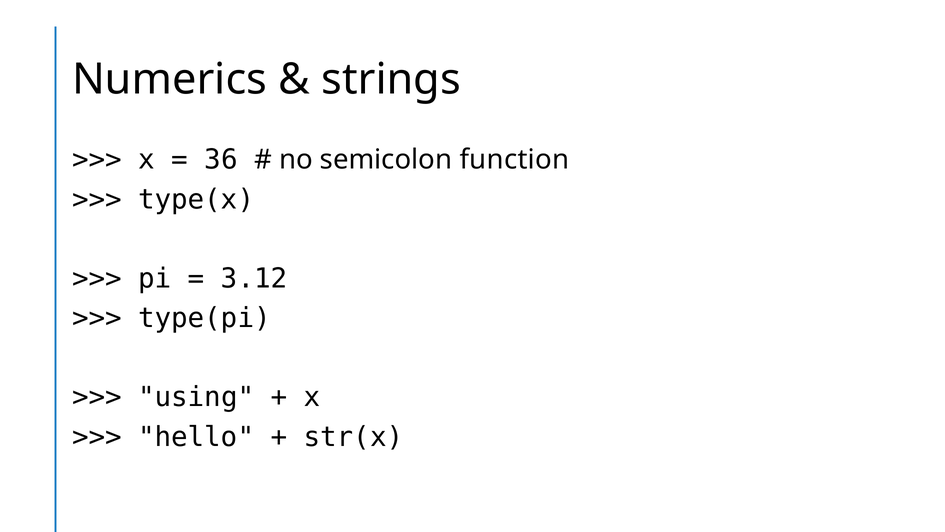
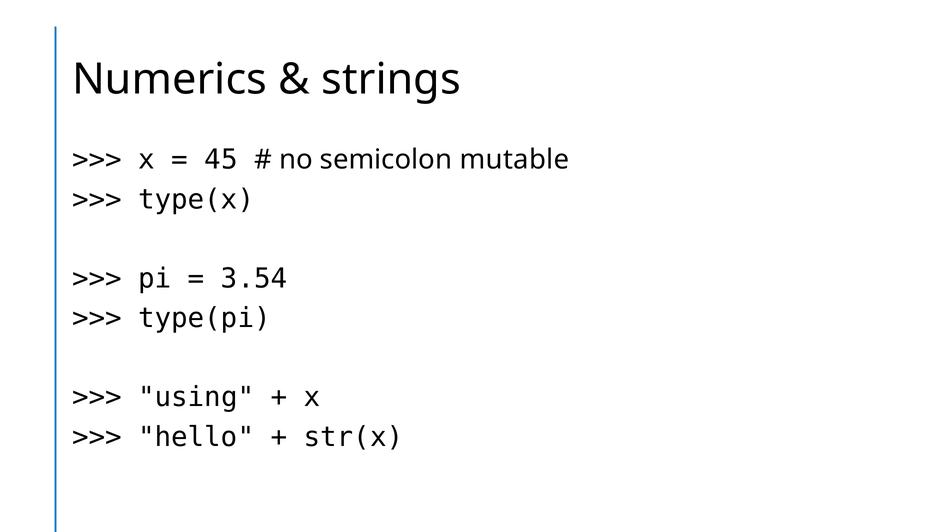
36: 36 -> 45
function: function -> mutable
3.12: 3.12 -> 3.54
